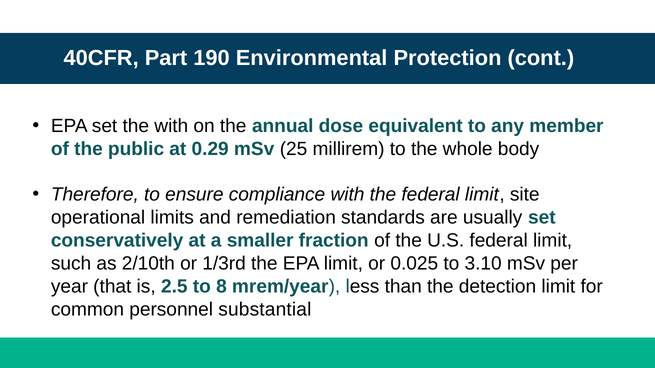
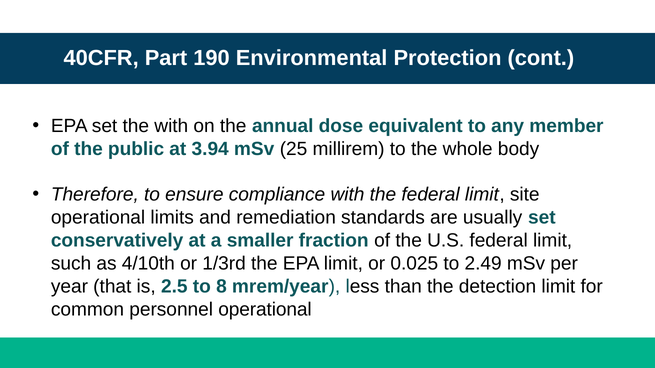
0.29: 0.29 -> 3.94
2/10th: 2/10th -> 4/10th
3.10: 3.10 -> 2.49
personnel substantial: substantial -> operational
